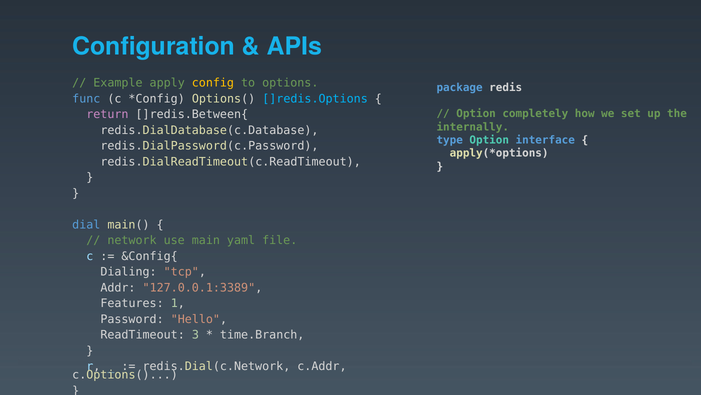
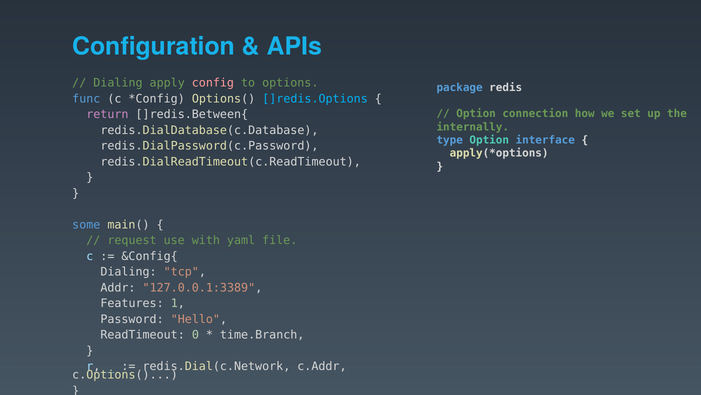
Example at (118, 83): Example -> Dialing
config colour: yellow -> pink
completely: completely -> connection
dial: dial -> some
network: network -> request
main: main -> with
3: 3 -> 0
